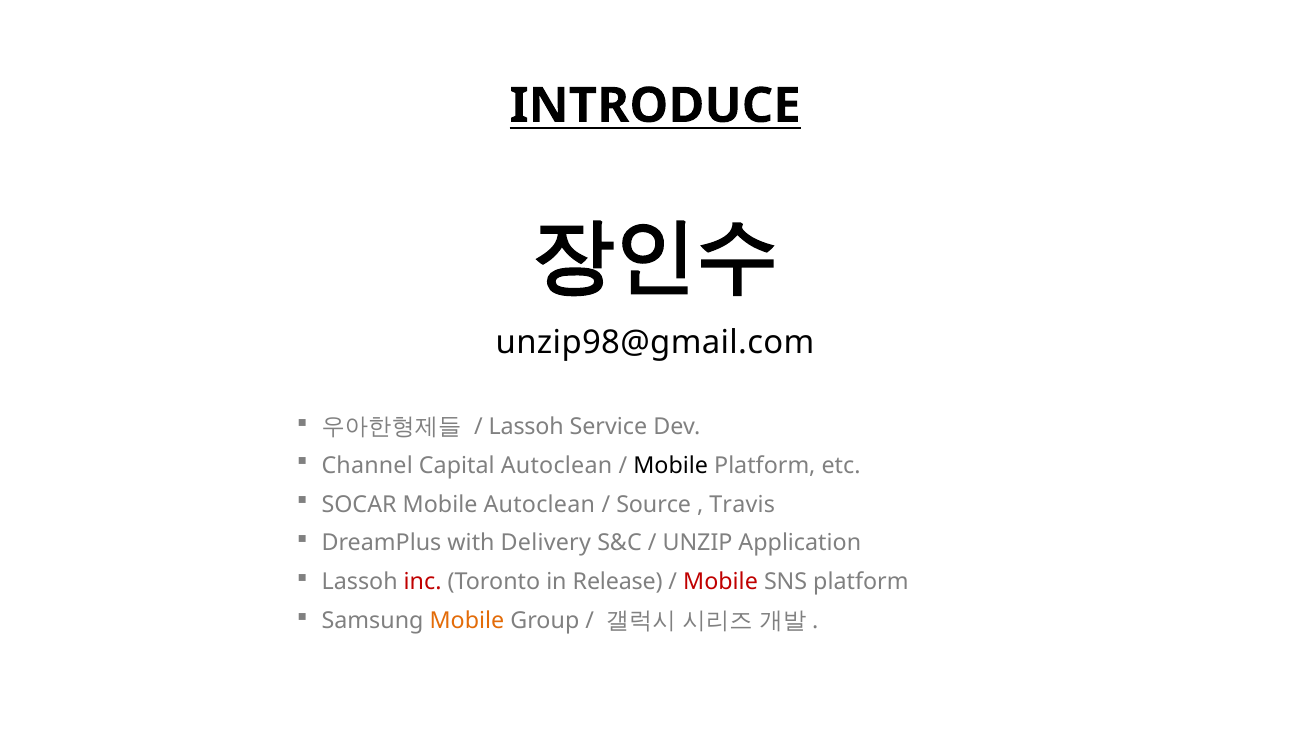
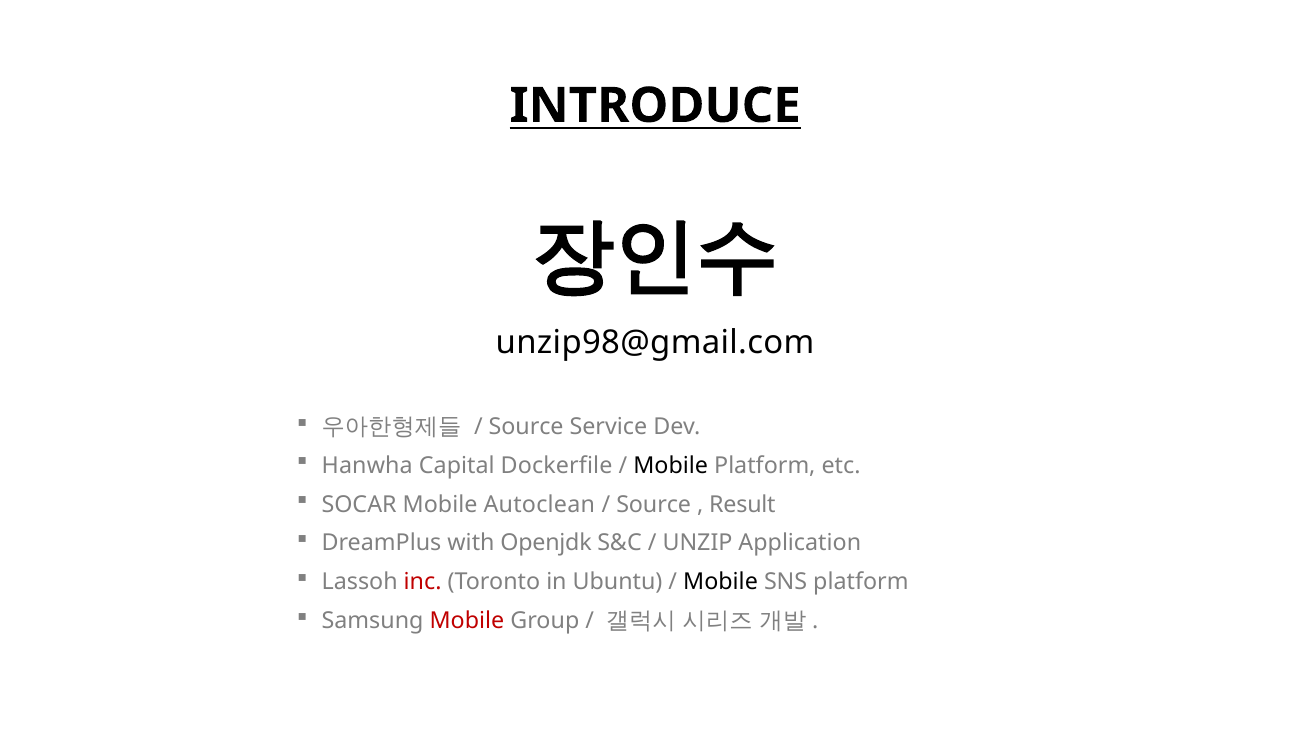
Lassoh at (526, 427): Lassoh -> Source
Channel: Channel -> Hanwha
Capital Autoclean: Autoclean -> Dockerfile
Travis: Travis -> Result
Delivery: Delivery -> Openjdk
Release: Release -> Ubuntu
Mobile at (721, 582) colour: red -> black
Mobile at (467, 621) colour: orange -> red
